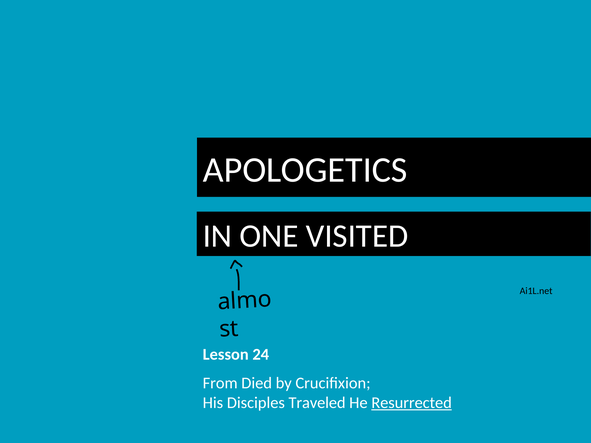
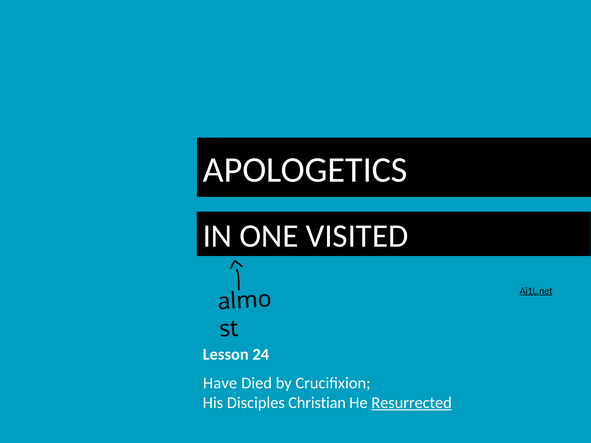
Ai1L.net underline: none -> present
From: From -> Have
Traveled: Traveled -> Christian
